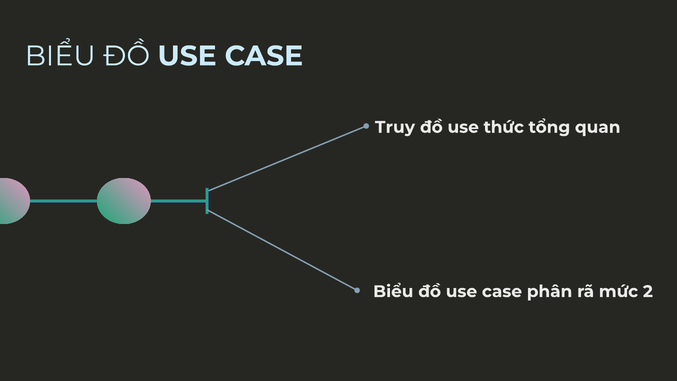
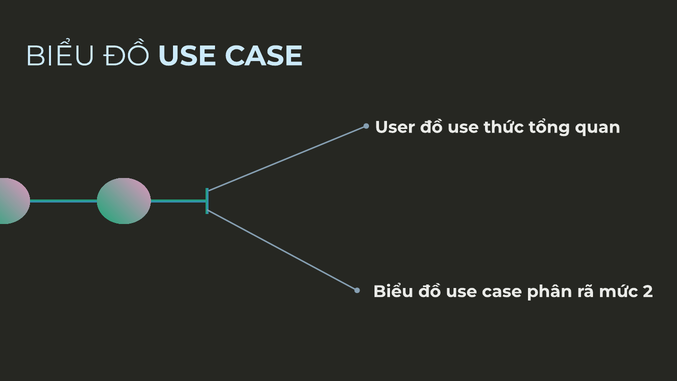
Truy: Truy -> User
